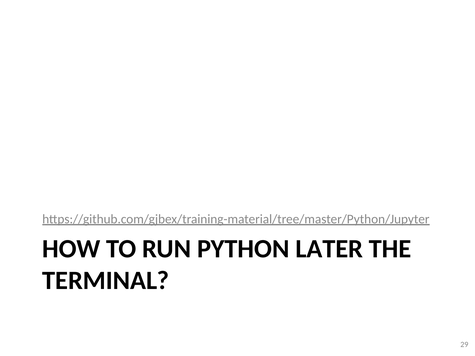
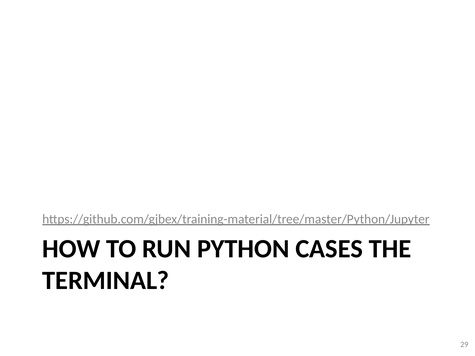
LATER: LATER -> CASES
